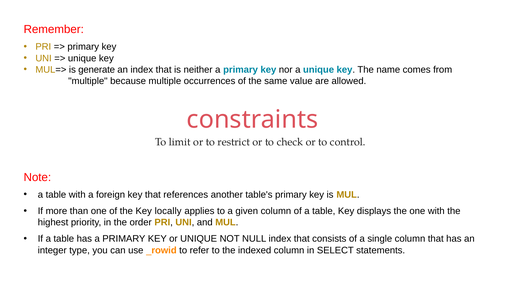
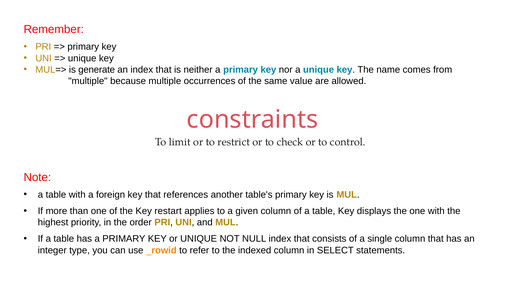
locally: locally -> restart
